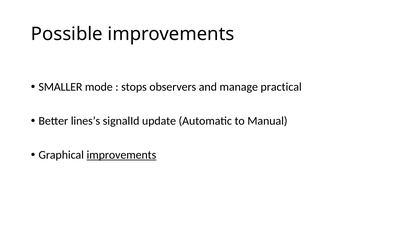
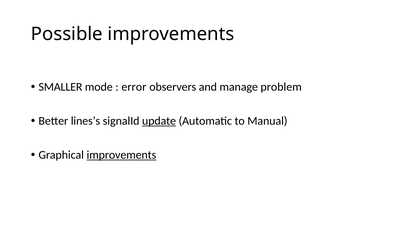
stops: stops -> error
practical: practical -> problem
update underline: none -> present
